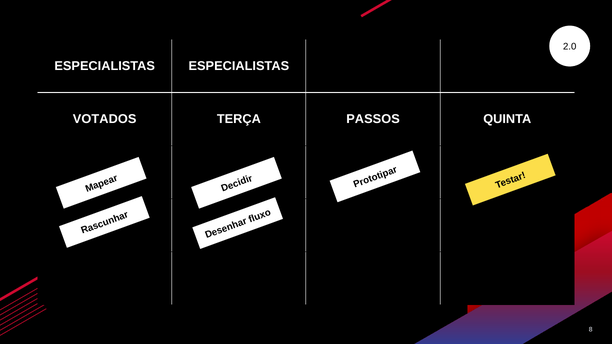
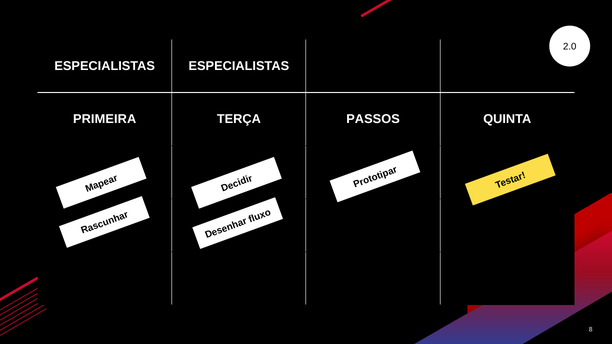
VOTADOS: VOTADOS -> PRIMEIRA
